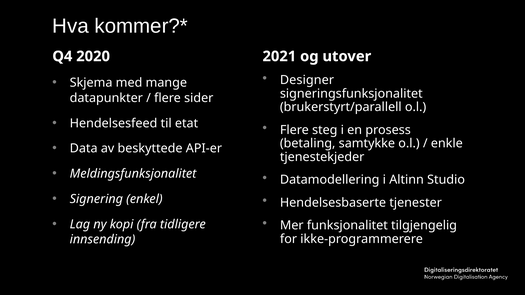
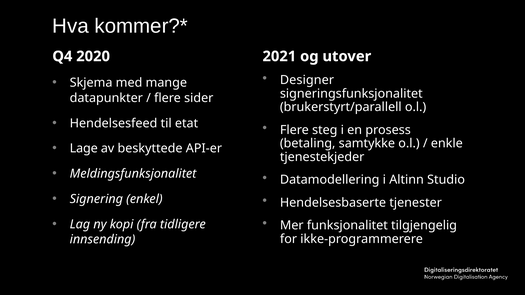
Data: Data -> Lage
